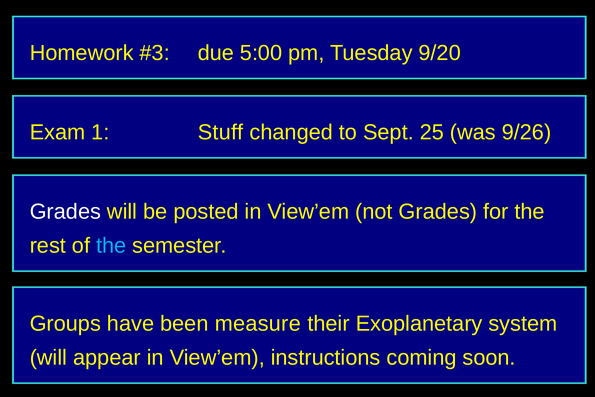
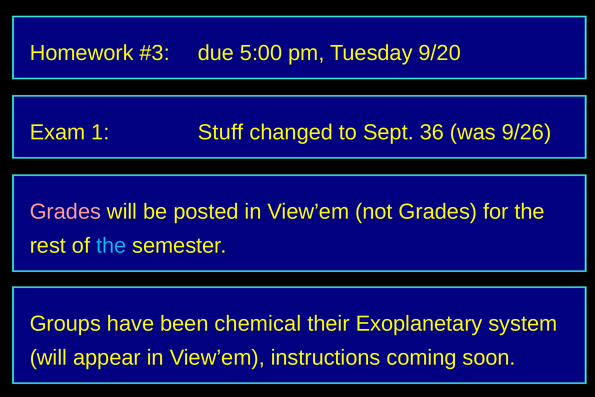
25: 25 -> 36
Grades at (65, 211) colour: white -> pink
measure: measure -> chemical
